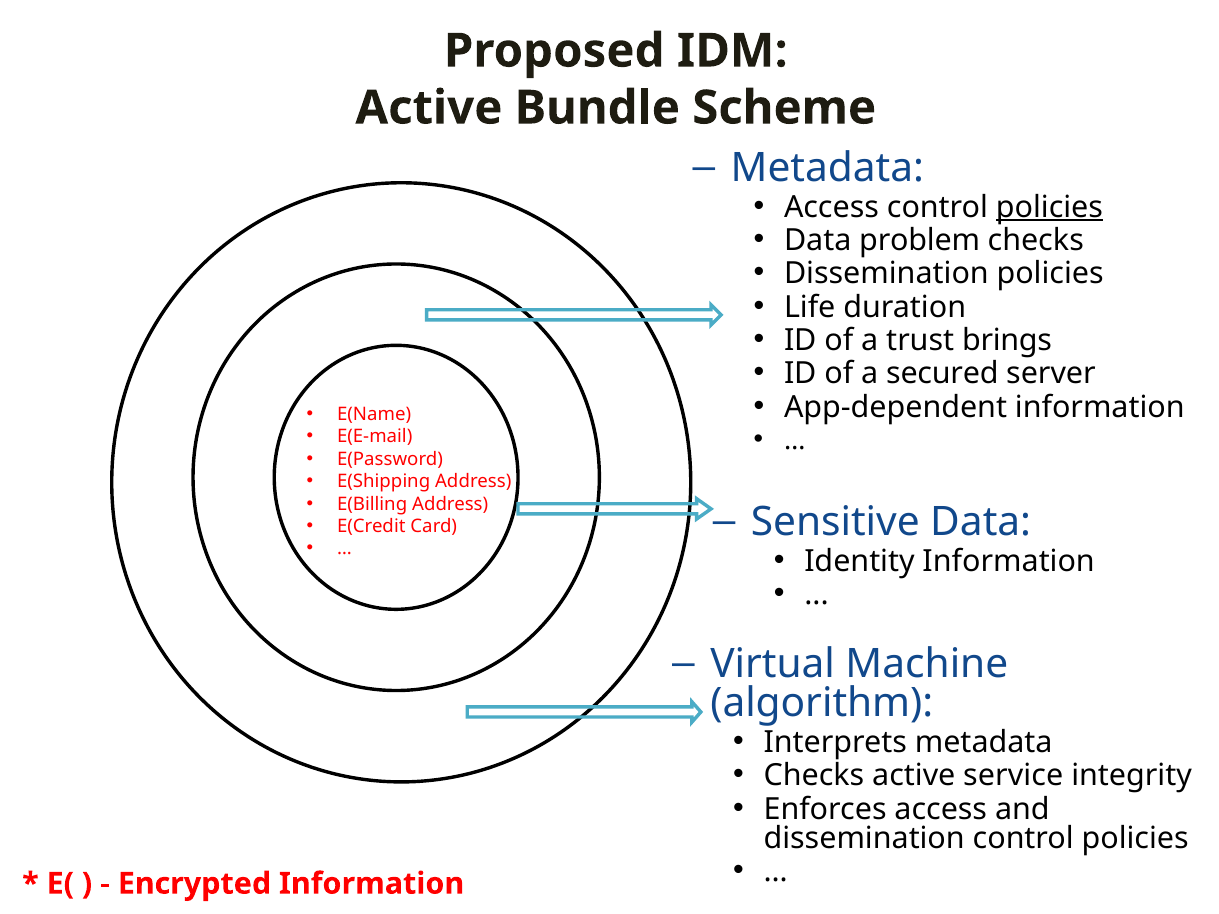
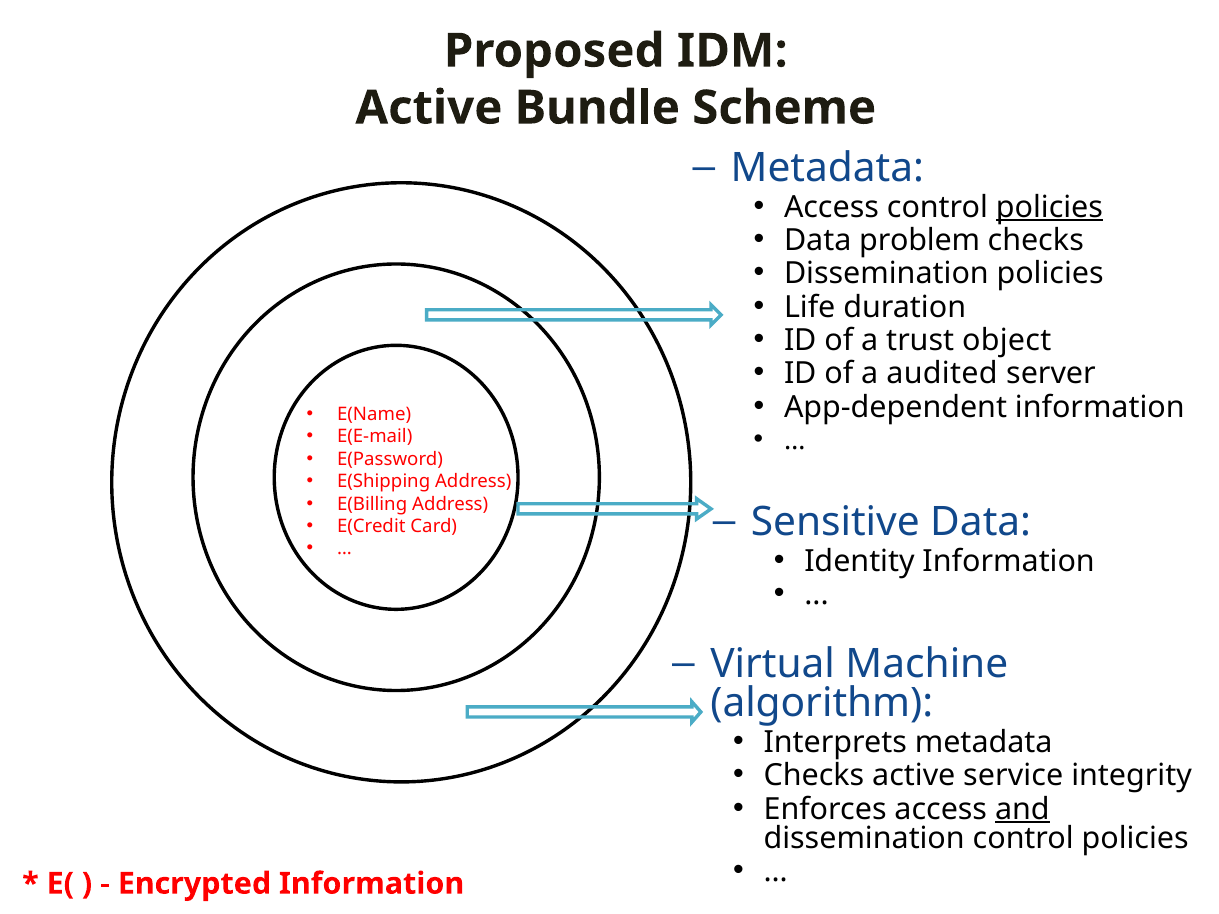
brings: brings -> object
secured: secured -> audited
and underline: none -> present
